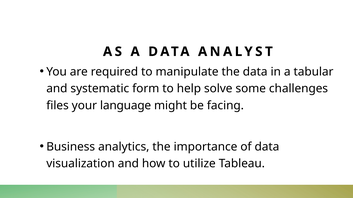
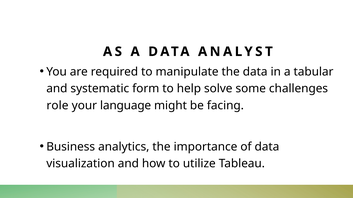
files: files -> role
